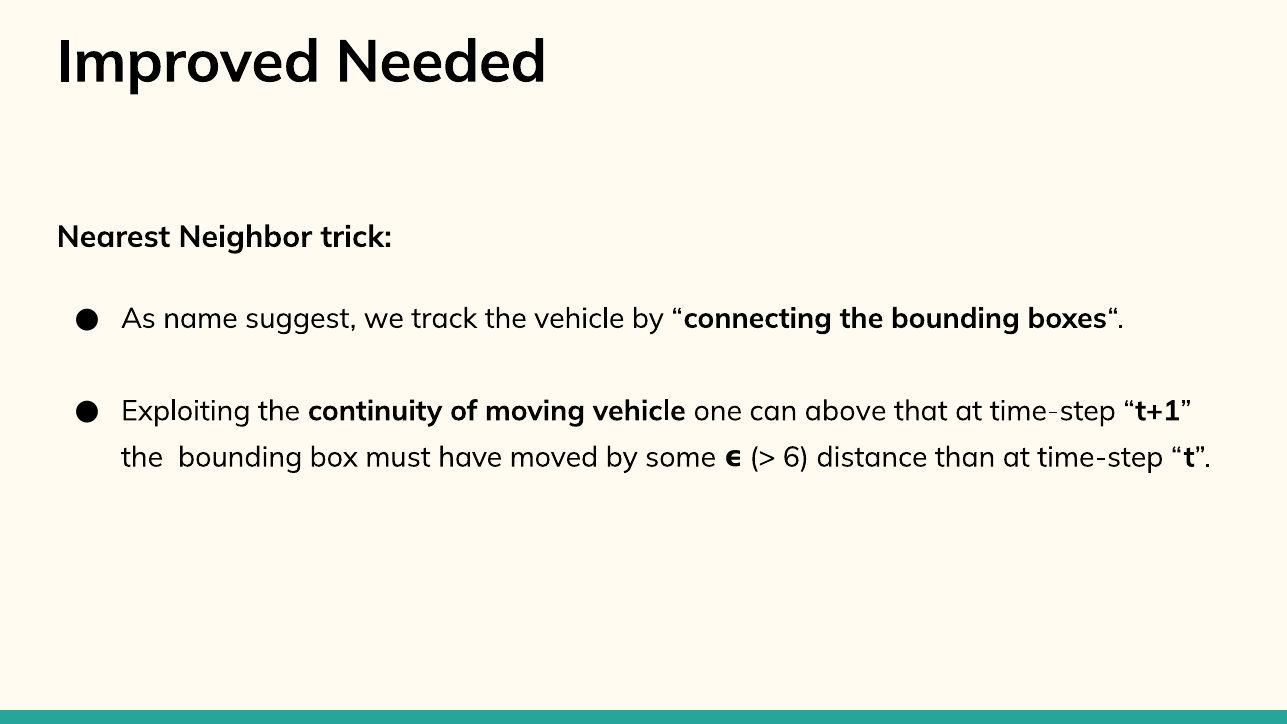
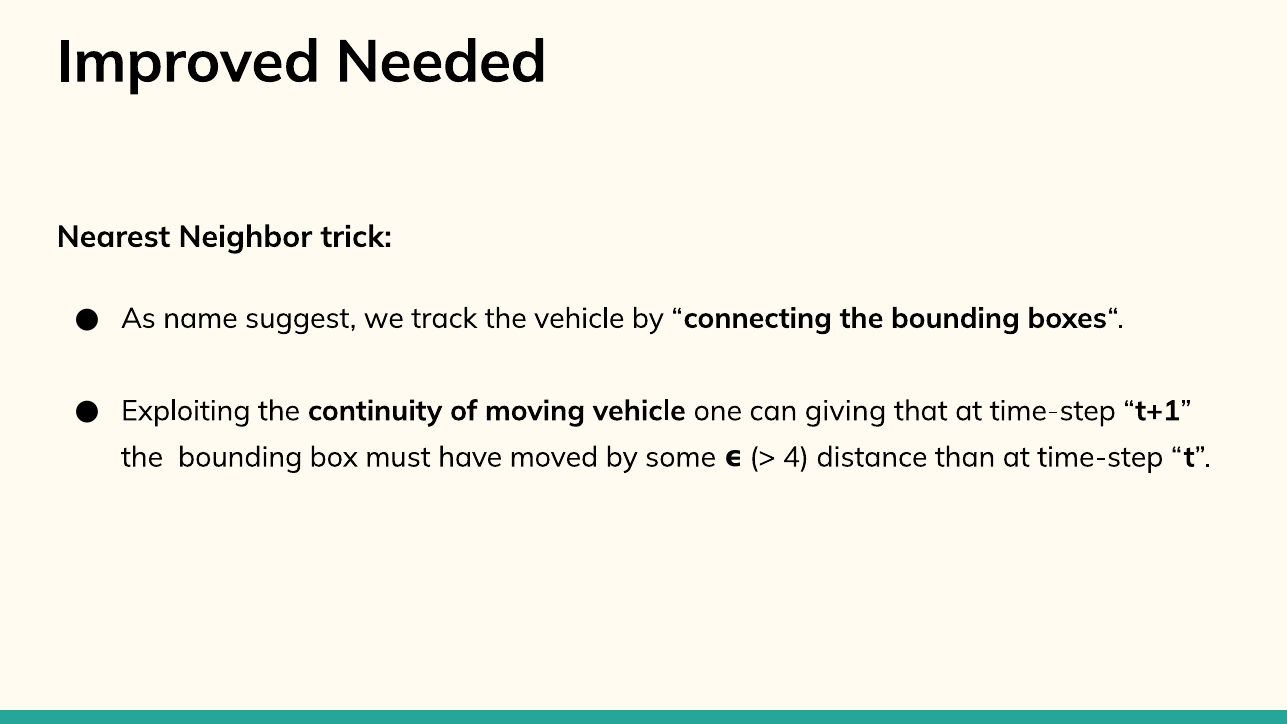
above: above -> giving
6: 6 -> 4
